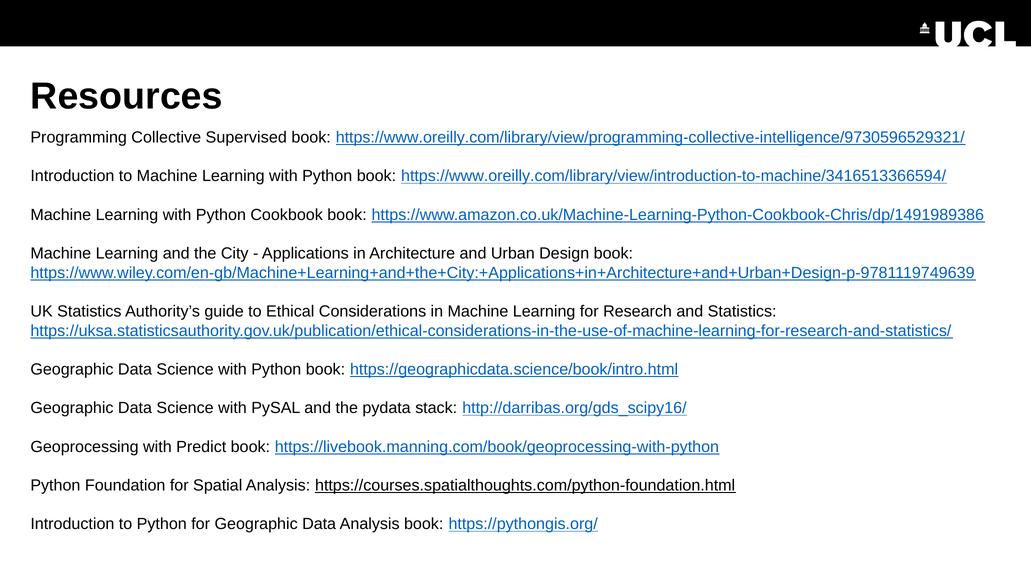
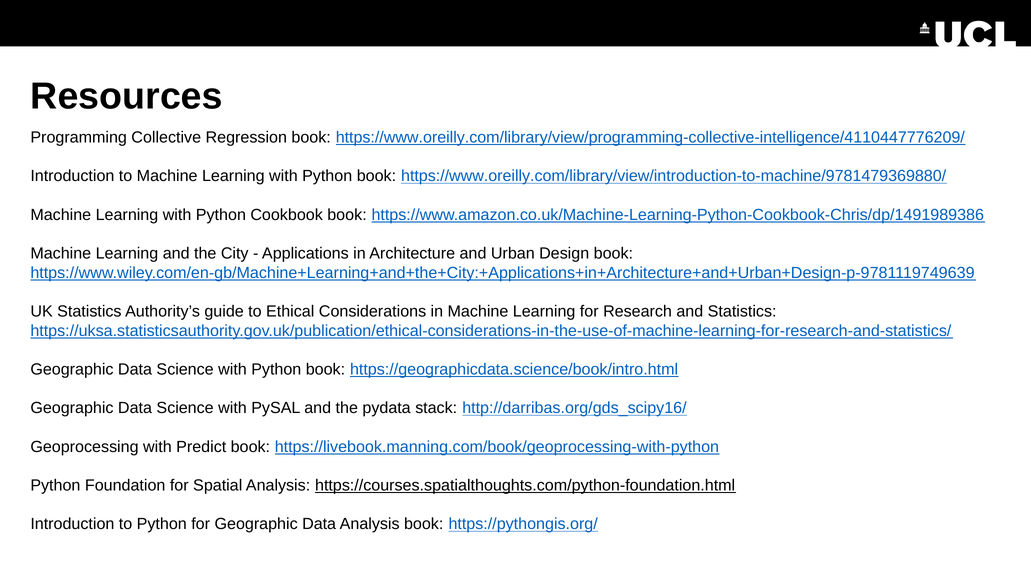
Supervised: Supervised -> Regression
https://www.oreilly.com/library/view/programming-collective-intelligence/9730596529321/: https://www.oreilly.com/library/view/programming-collective-intelligence/9730596529321/ -> https://www.oreilly.com/library/view/programming-collective-intelligence/4110447776209/
https://www.oreilly.com/library/view/introduction-to-machine/3416513366594/: https://www.oreilly.com/library/view/introduction-to-machine/3416513366594/ -> https://www.oreilly.com/library/view/introduction-to-machine/9781479369880/
